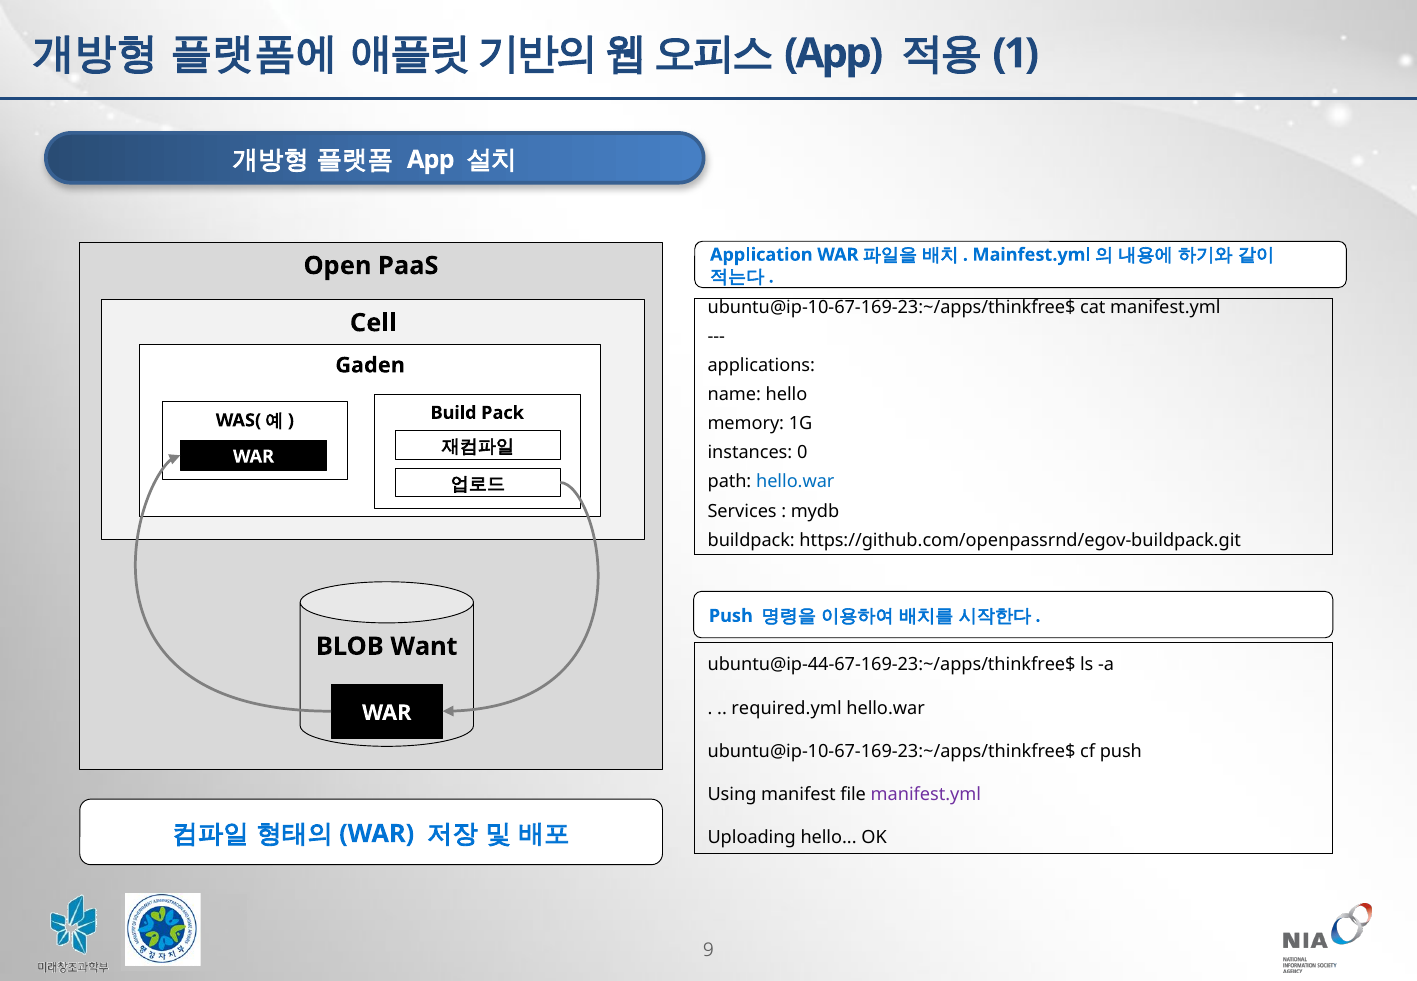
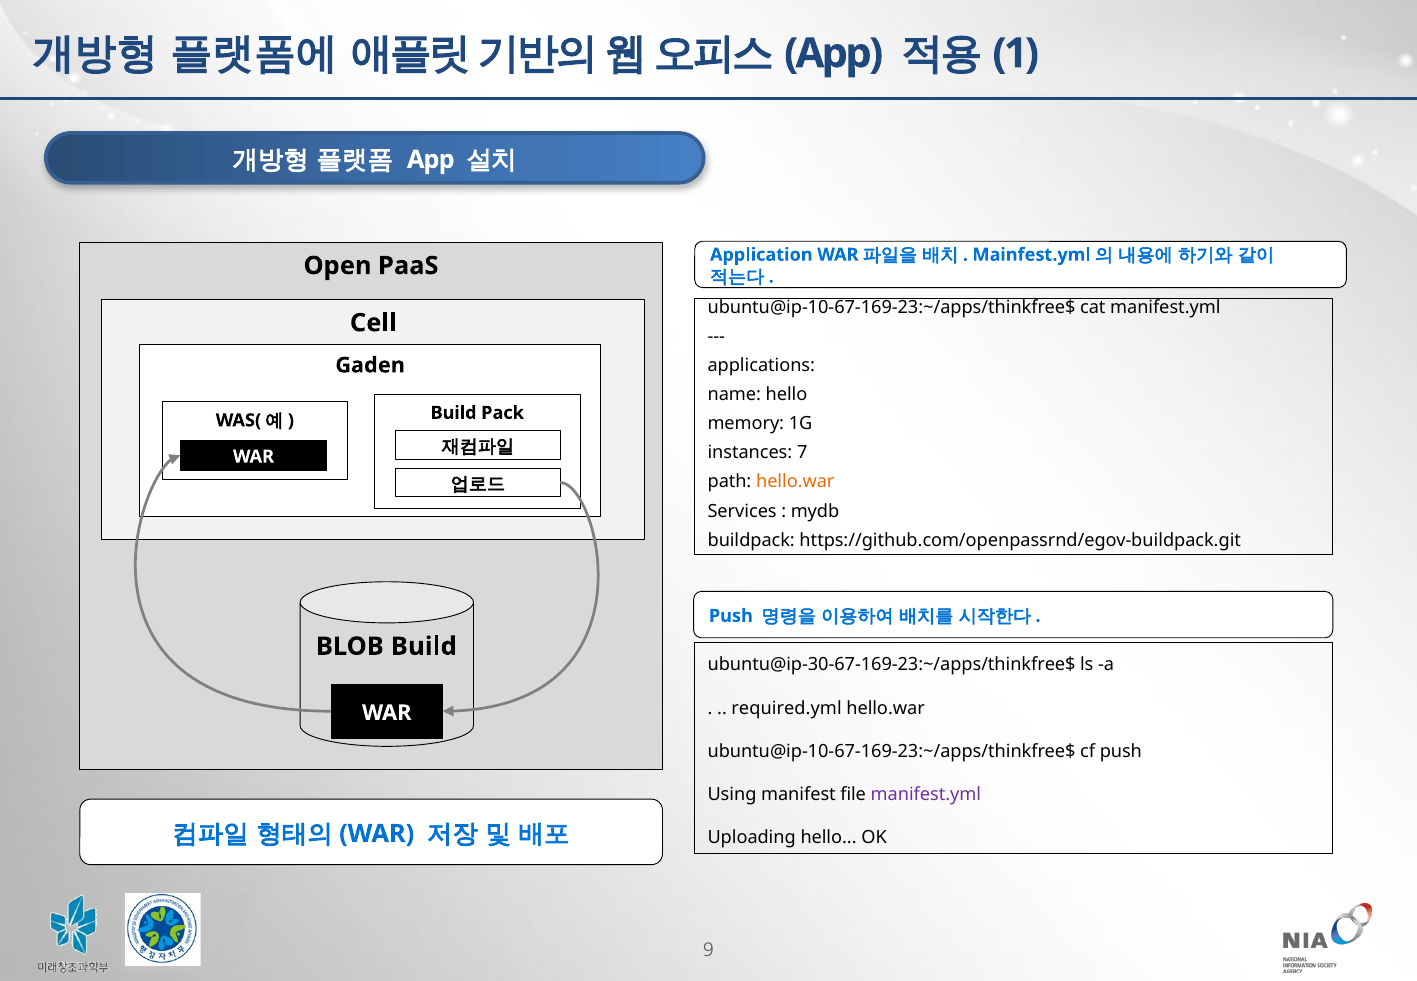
0: 0 -> 7
hello.war at (795, 482) colour: blue -> orange
BLOB Want: Want -> Build
ubuntu@ip-44-67-169-23:~/apps/thinkfree$: ubuntu@ip-44-67-169-23:~/apps/thinkfree$ -> ubuntu@ip-30-67-169-23:~/apps/thinkfree$
